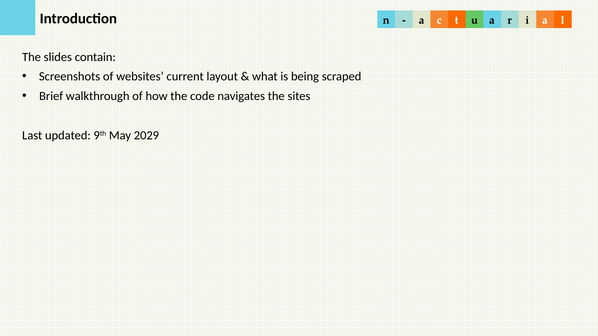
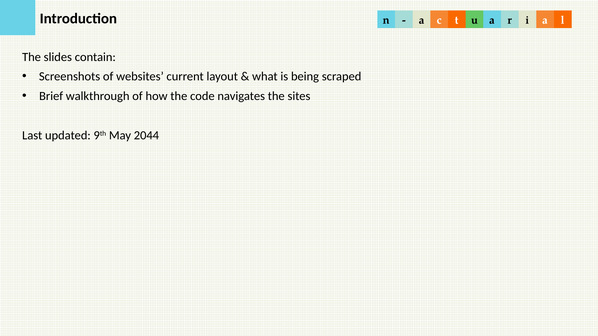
2029: 2029 -> 2044
